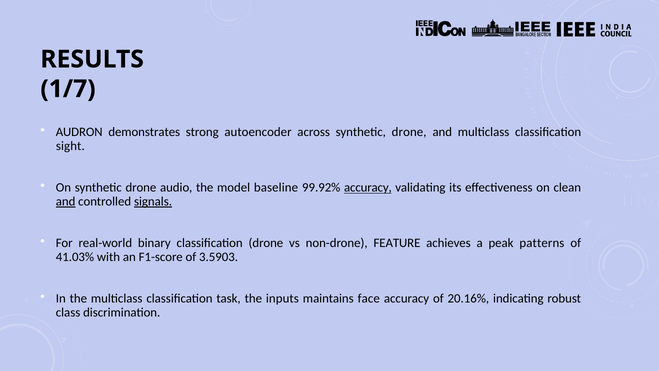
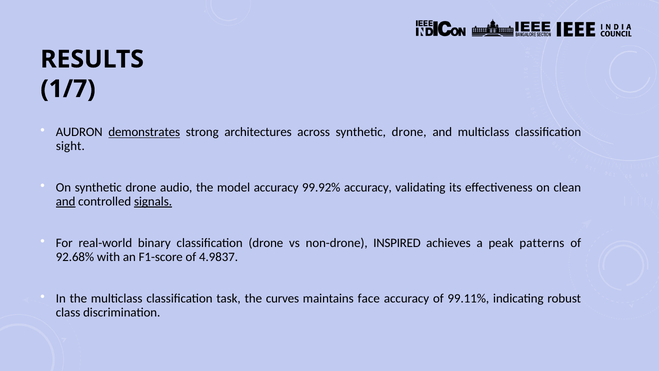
demonstrates underline: none -> present
autoencoder: autoencoder -> architectures
model baseline: baseline -> accuracy
accuracy at (368, 188) underline: present -> none
FEATURE: FEATURE -> INSPIRED
41.03%: 41.03% -> 92.68%
3.5903: 3.5903 -> 4.9837
inputs: inputs -> curves
20.16%: 20.16% -> 99.11%
